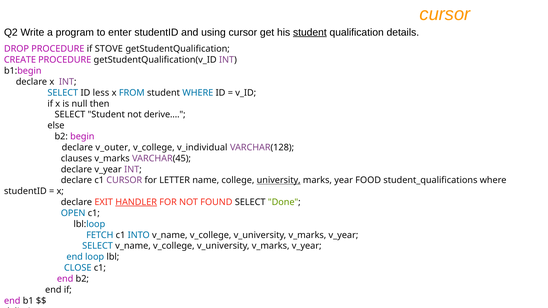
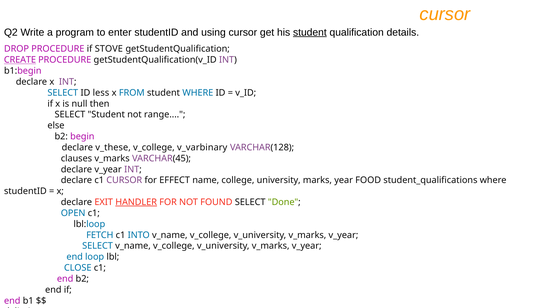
CREATE underline: none -> present
derive: derive -> range
v_outer: v_outer -> v_these
v_individual: v_individual -> v_varbinary
LETTER: LETTER -> EFFECT
university underline: present -> none
